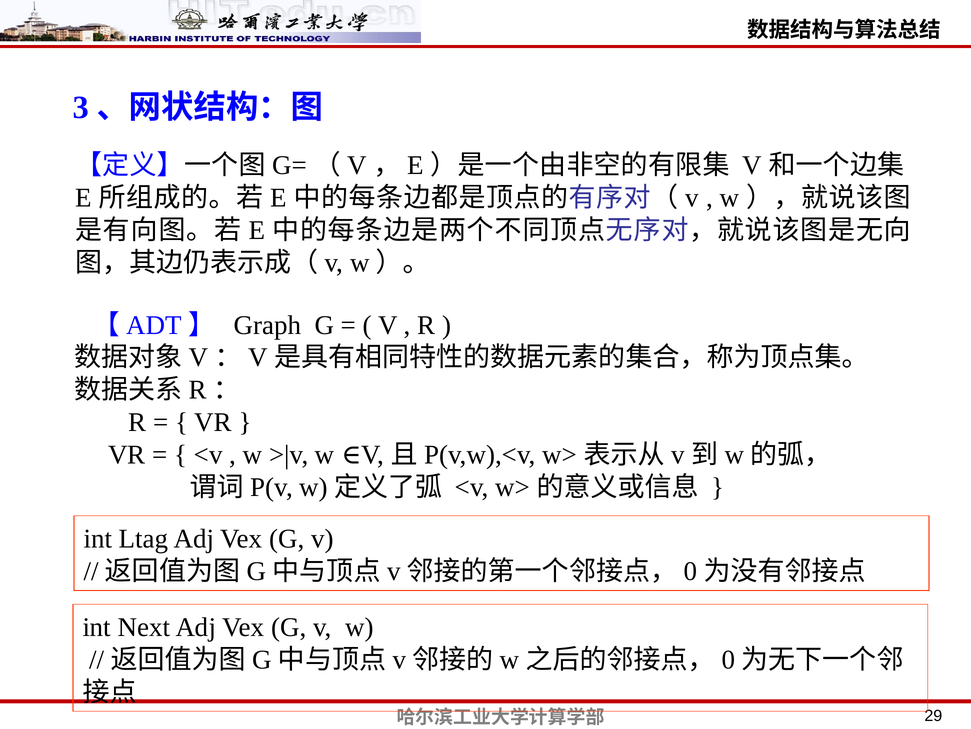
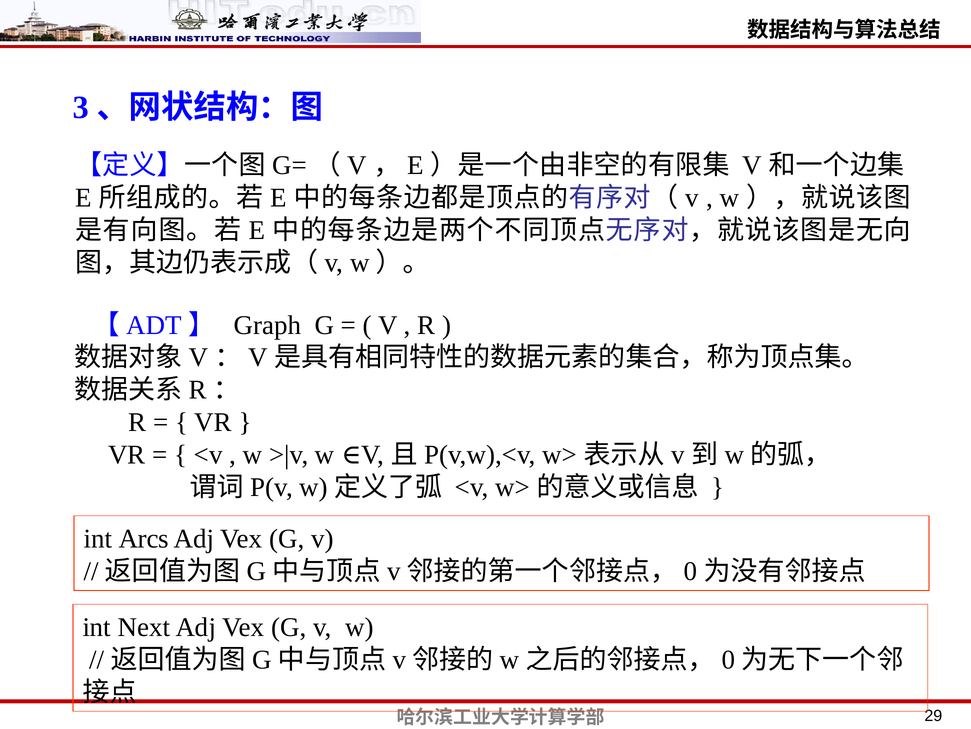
Ltag: Ltag -> Arcs
